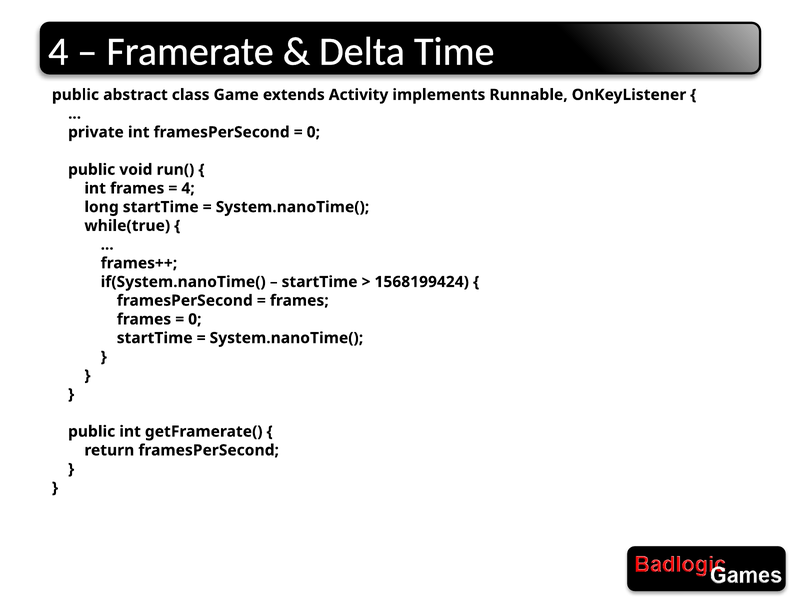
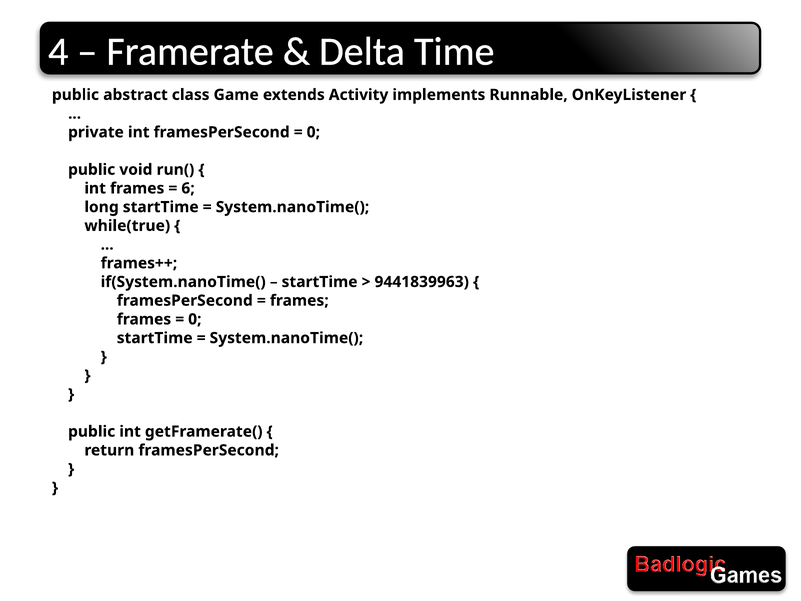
4 at (188, 188): 4 -> 6
1568199424: 1568199424 -> 9441839963
